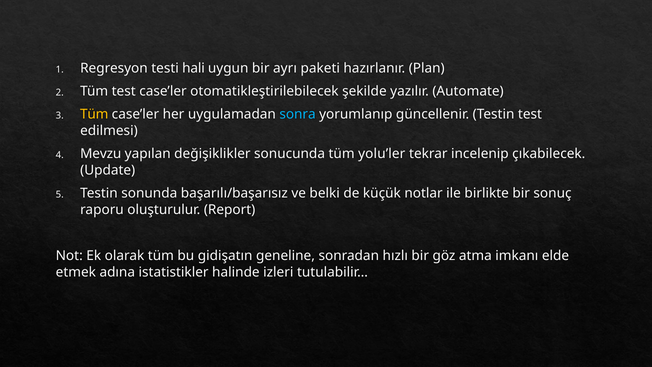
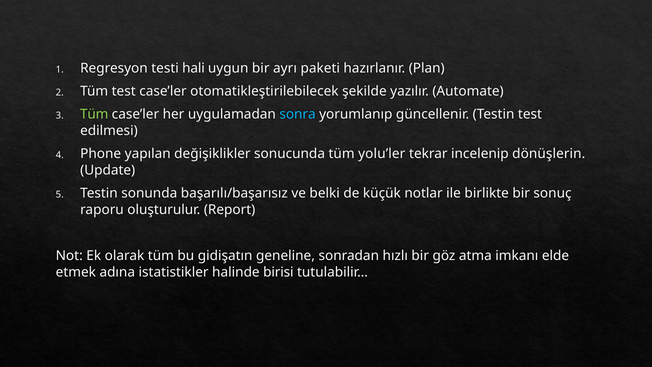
Tüm at (94, 114) colour: yellow -> light green
Mevzu: Mevzu -> Phone
çıkabilecek: çıkabilecek -> dönüşlerin
izleri: izleri -> birisi
